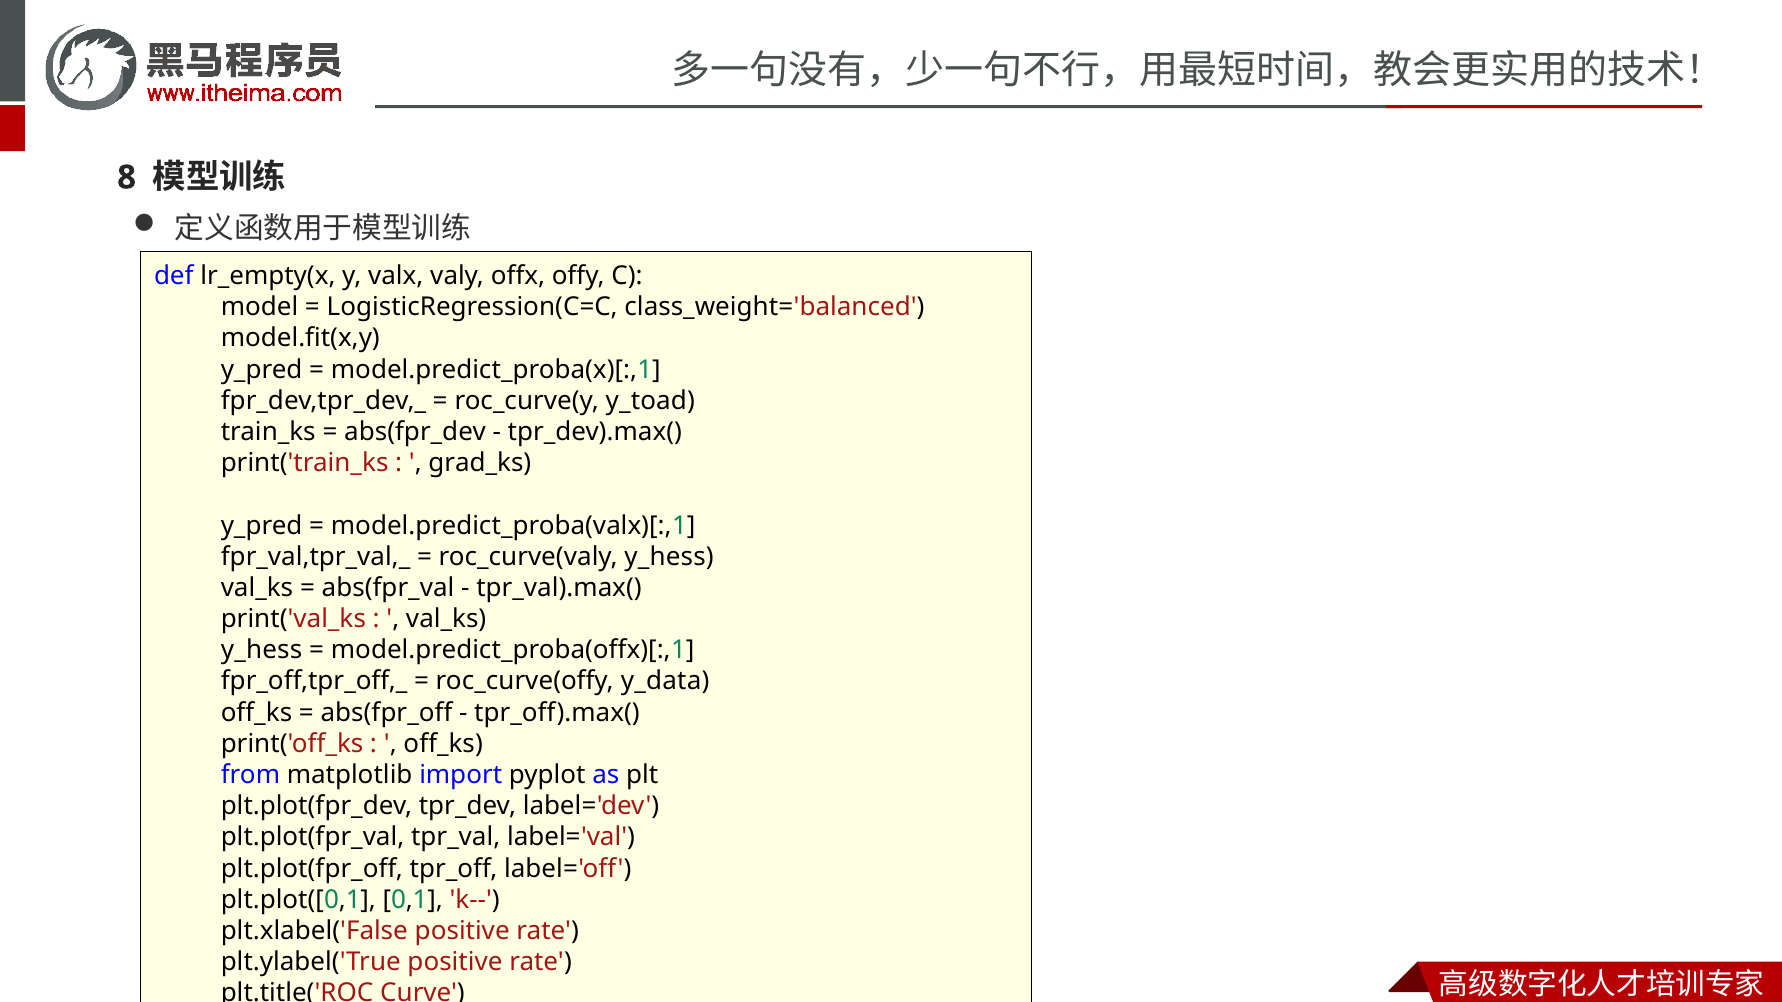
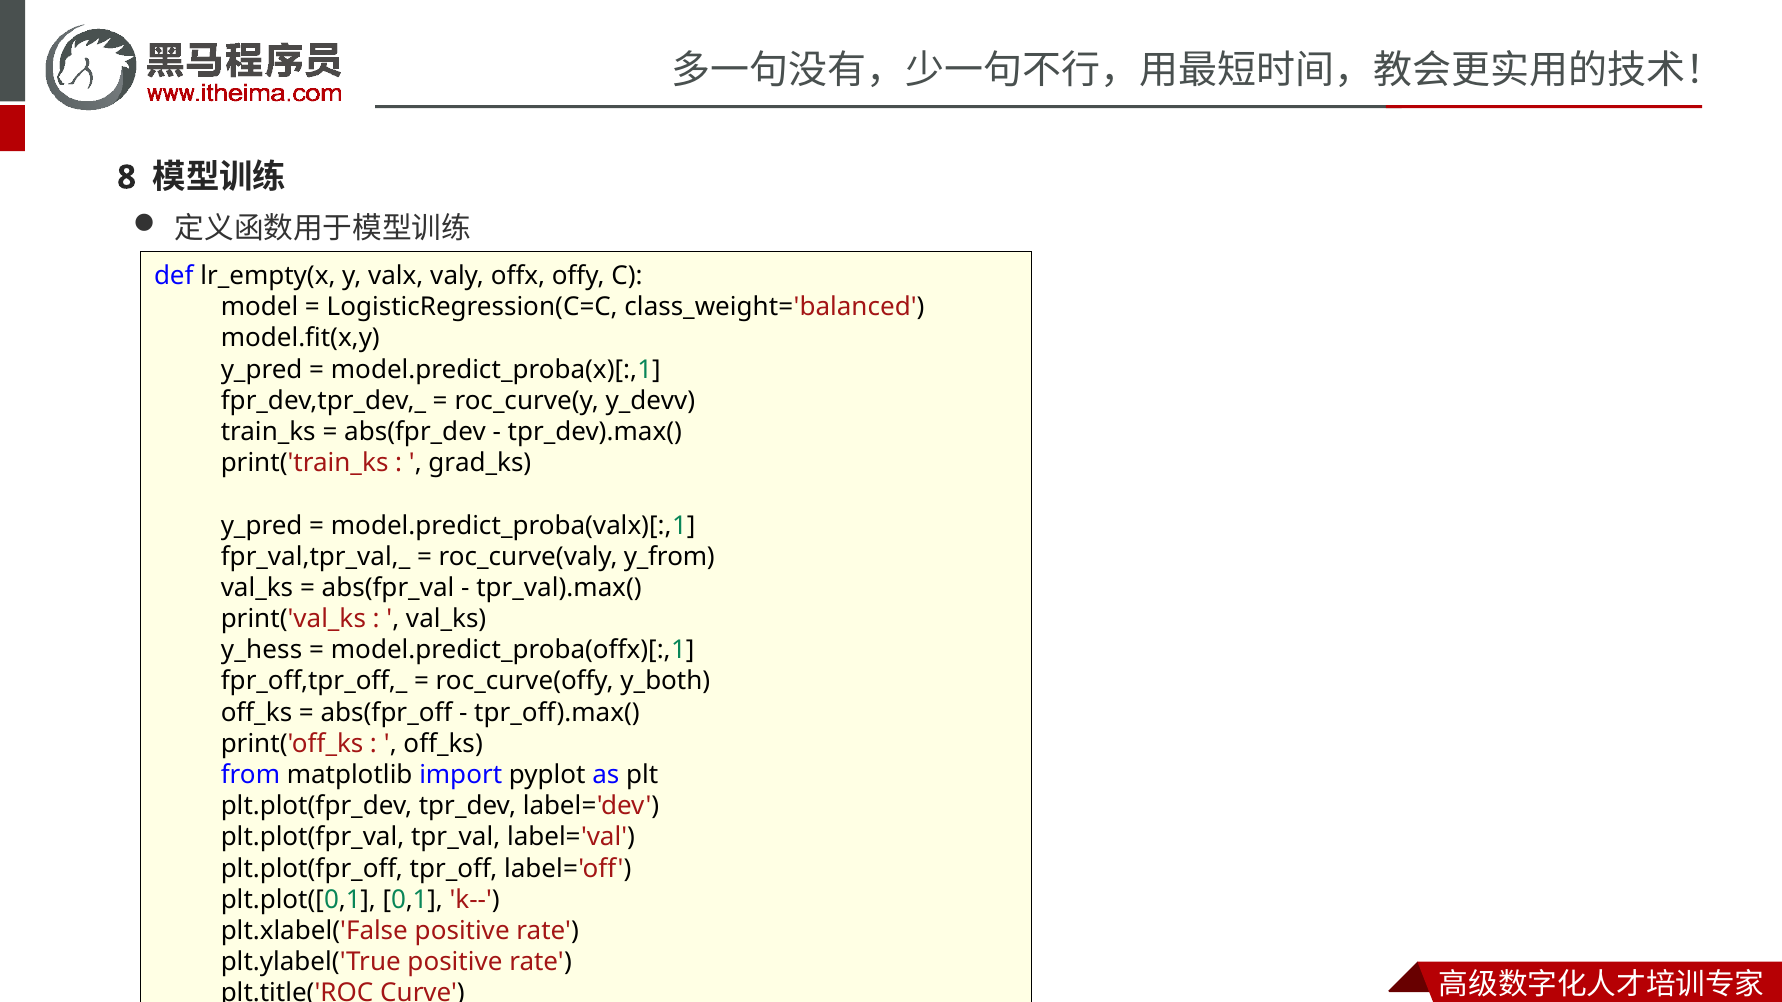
y_toad: y_toad -> y_devv
roc_curve(valy y_hess: y_hess -> y_from
y_data: y_data -> y_both
